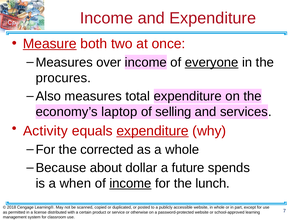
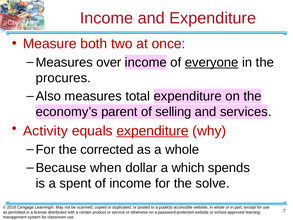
Measure underline: present -> none
laptop: laptop -> parent
about: about -> when
future: future -> which
when: when -> spent
income at (130, 183) underline: present -> none
lunch: lunch -> solve
